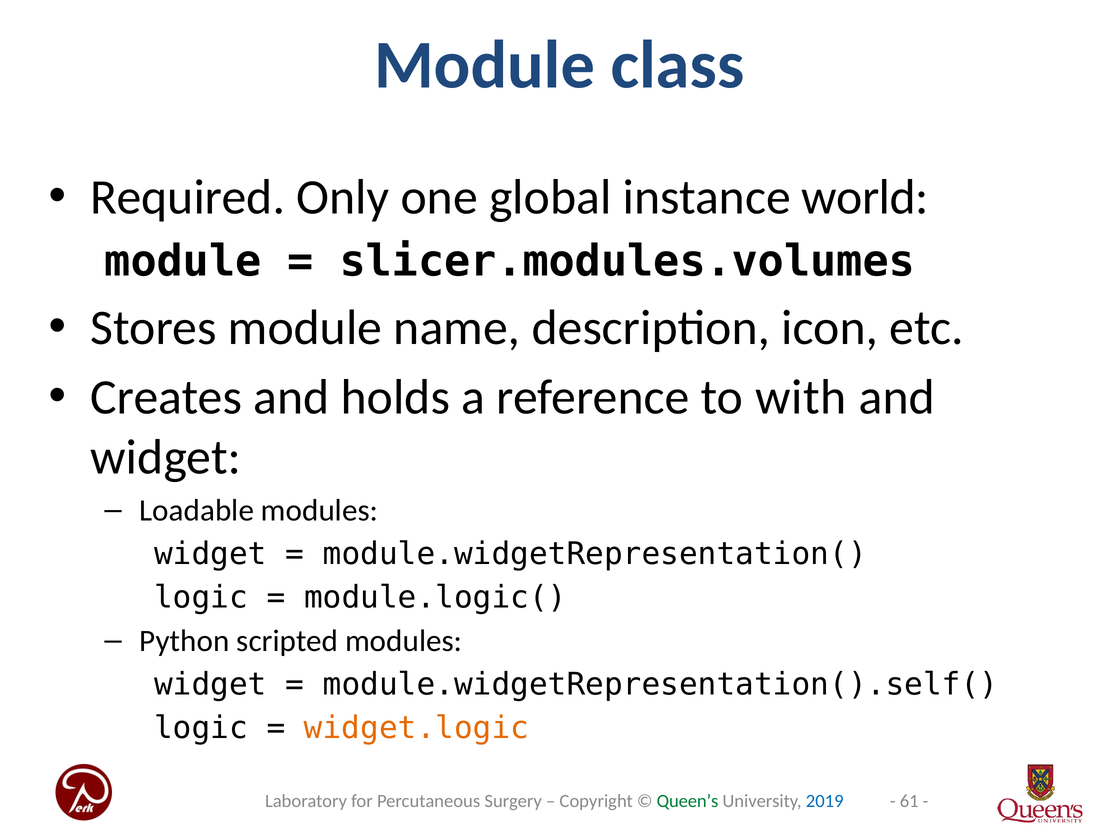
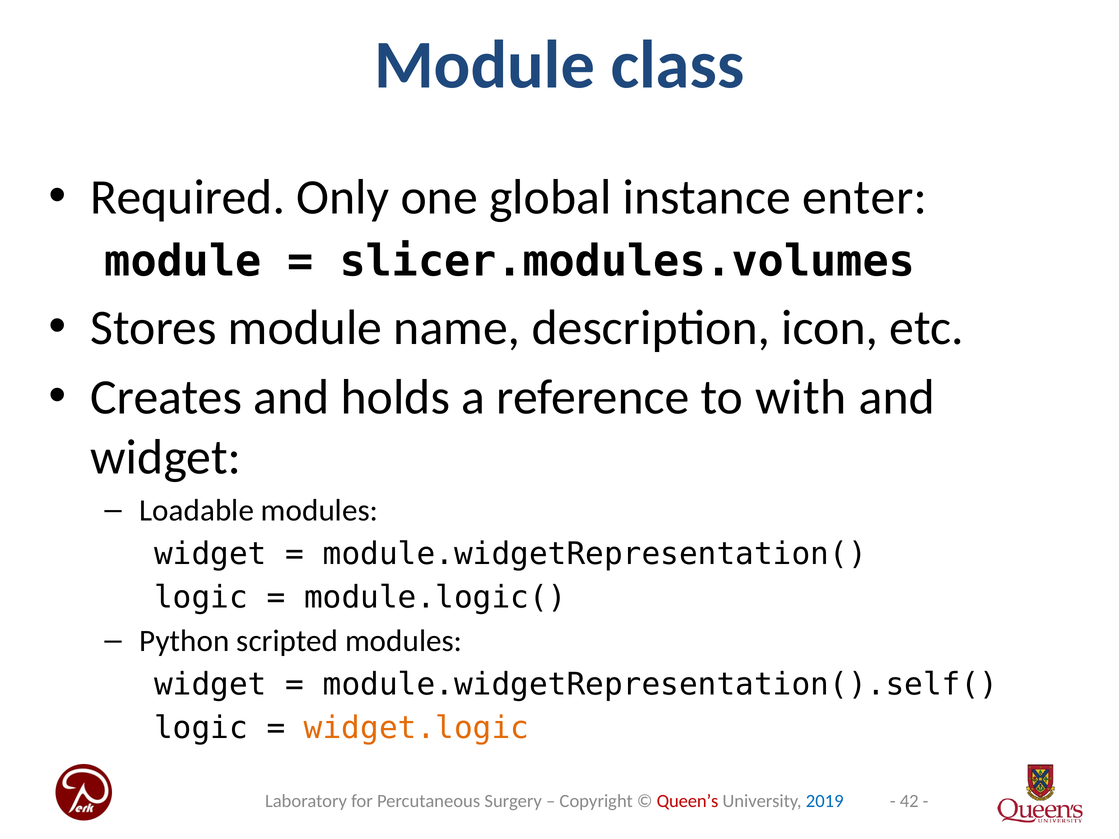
world: world -> enter
61: 61 -> 42
Queen’s colour: green -> red
